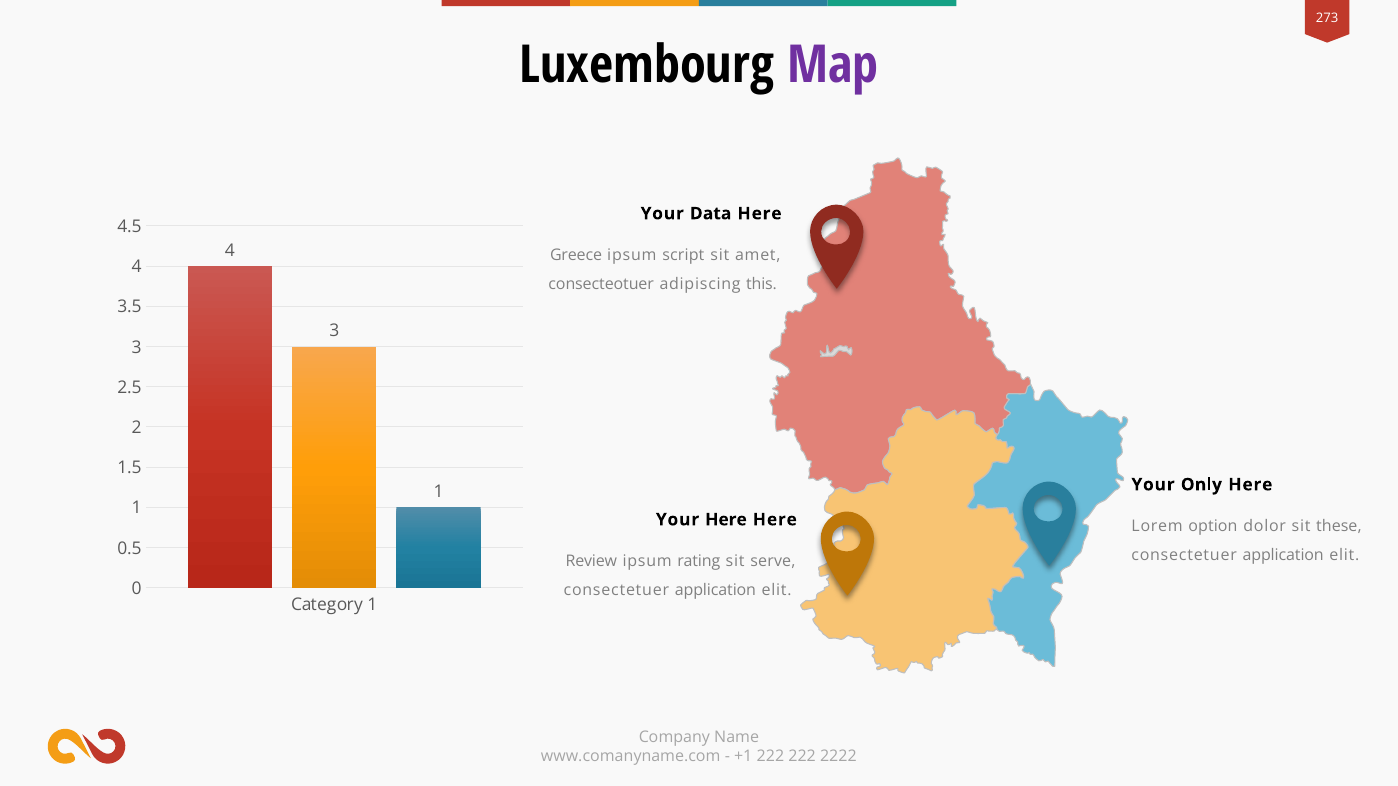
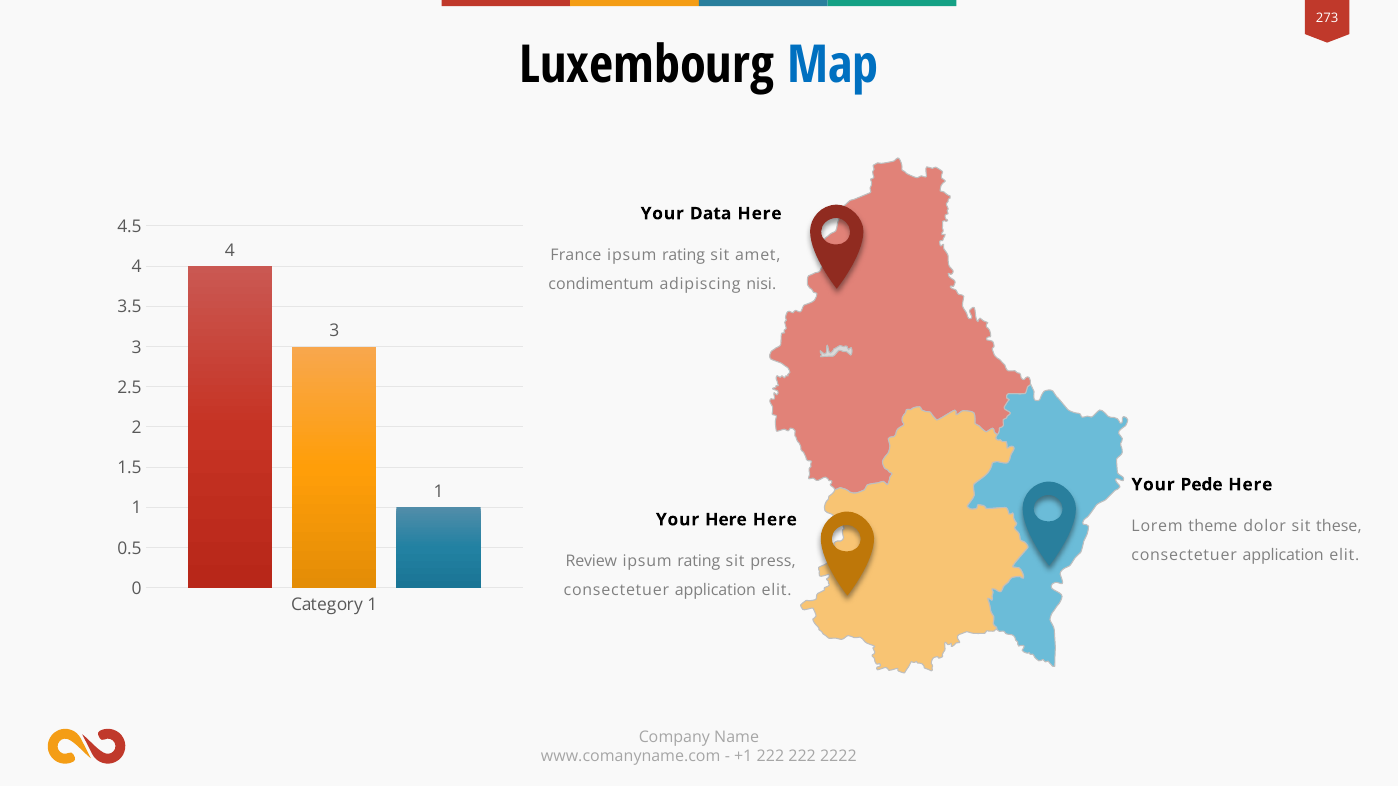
Map colour: purple -> blue
Greece: Greece -> France
script at (683, 255): script -> rating
consecteotuer: consecteotuer -> condimentum
this: this -> nisi
Only: Only -> Pede
option: option -> theme
serve: serve -> press
